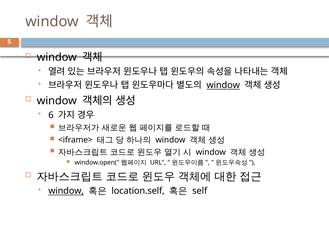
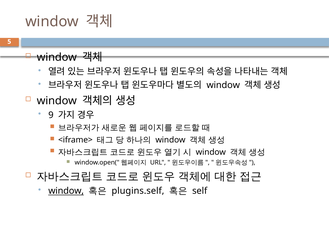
window at (223, 85) underline: present -> none
6: 6 -> 9
location.self: location.self -> plugins.self
